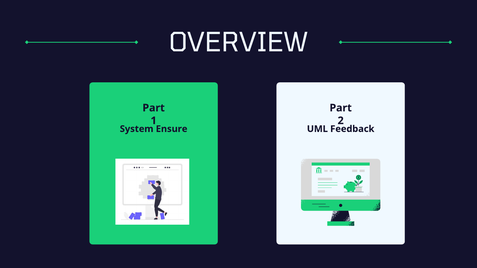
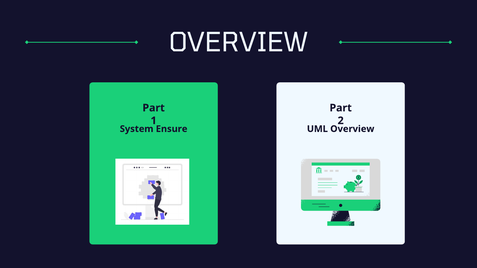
UML Feedback: Feedback -> Overview
